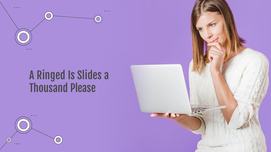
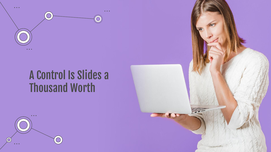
Ringed: Ringed -> Control
Please: Please -> Worth
